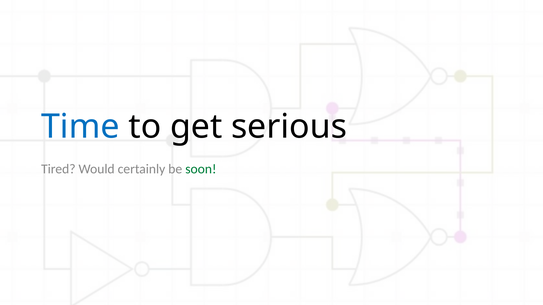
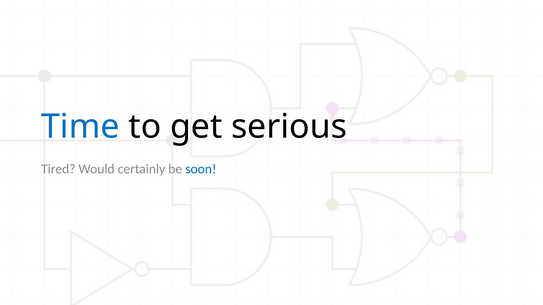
soon colour: green -> blue
